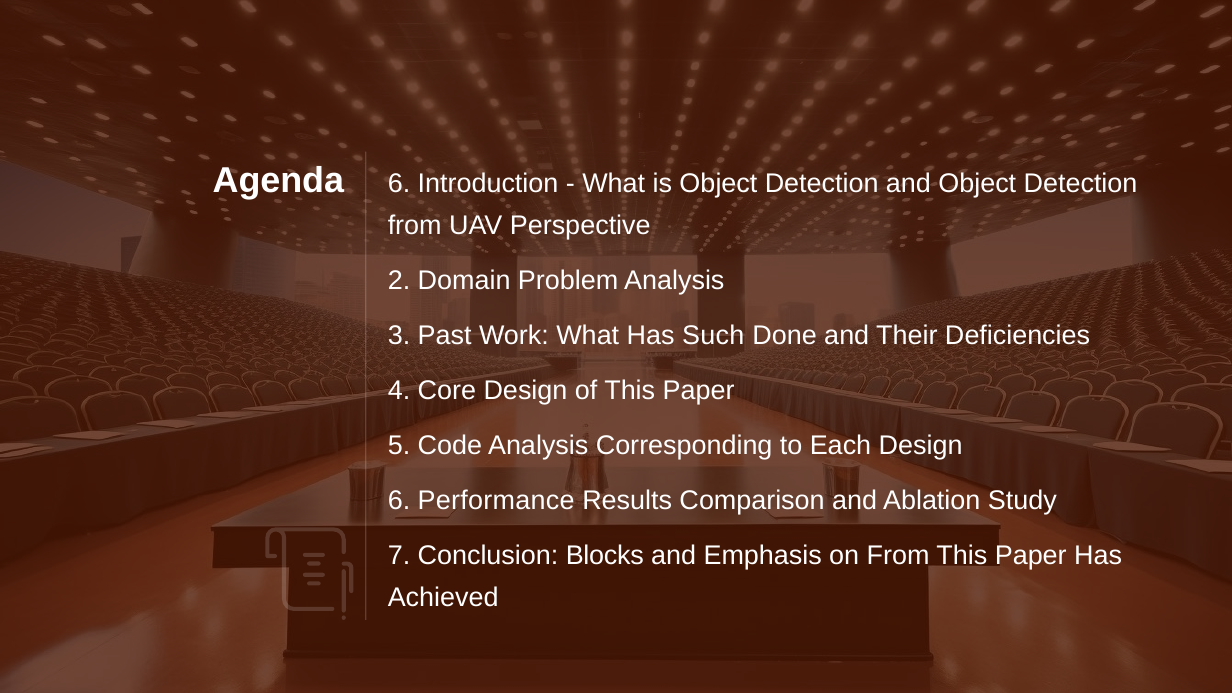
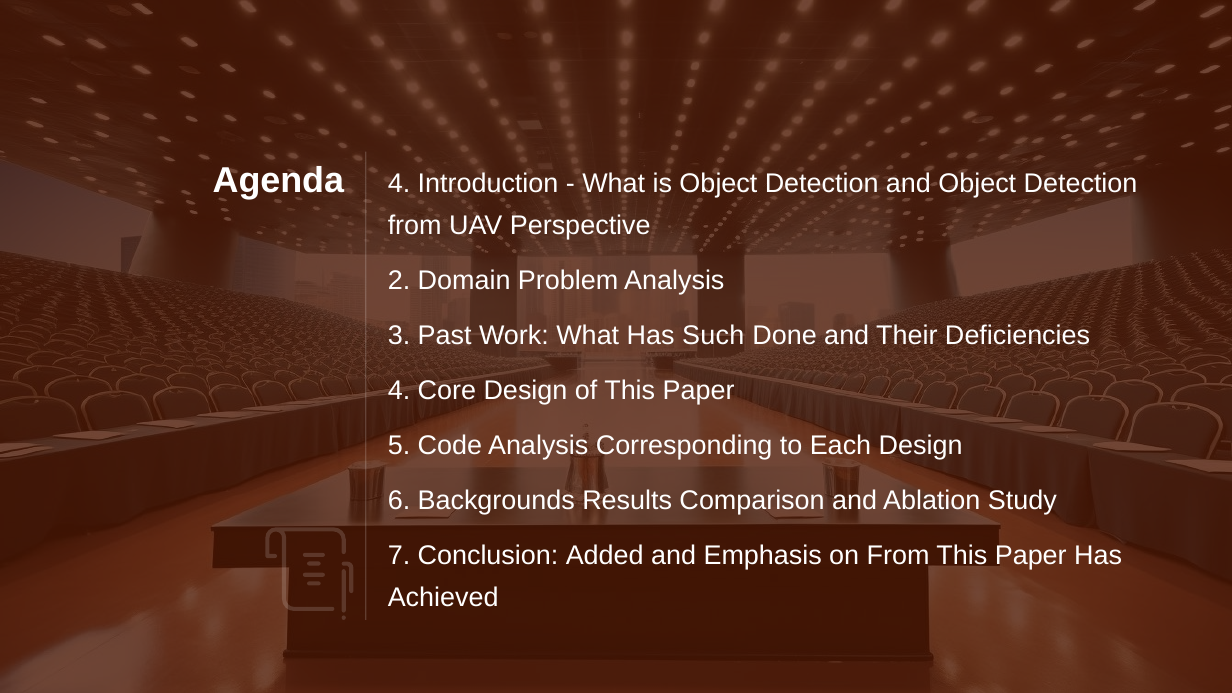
Agenda 6: 6 -> 4
Performance: Performance -> Backgrounds
Blocks: Blocks -> Added
